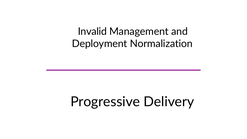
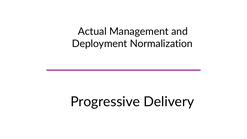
Invalid: Invalid -> Actual
